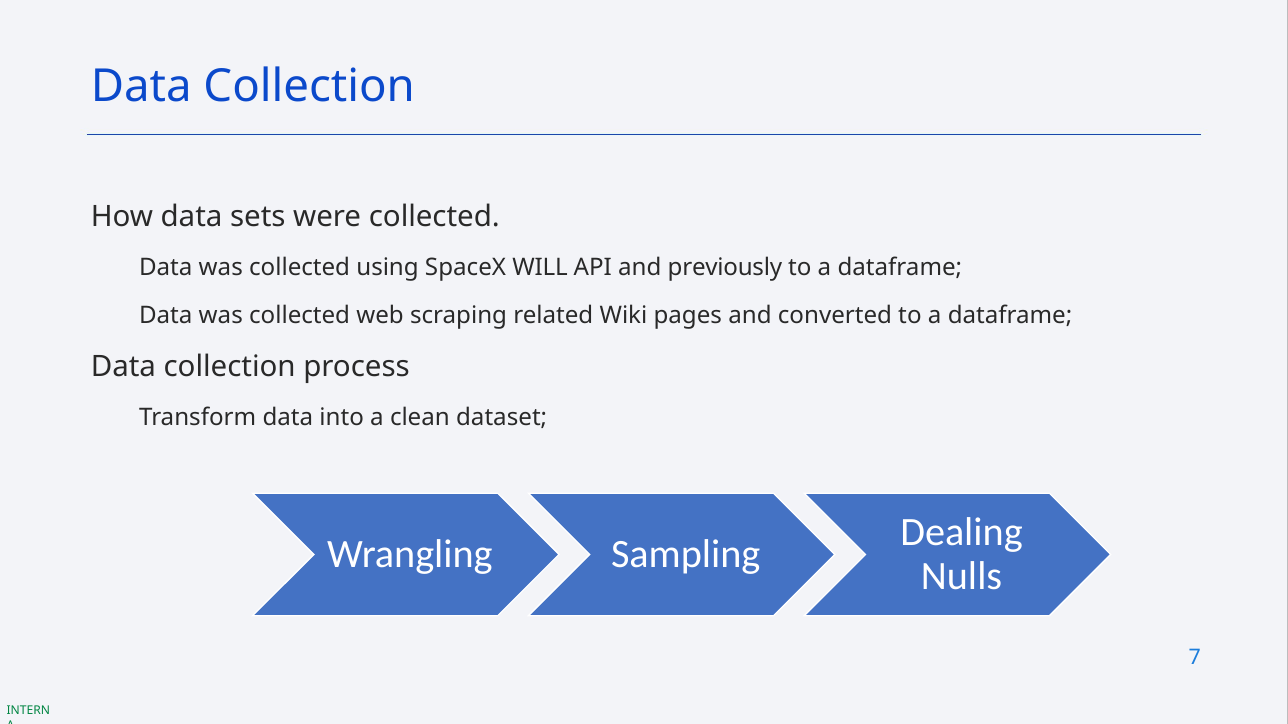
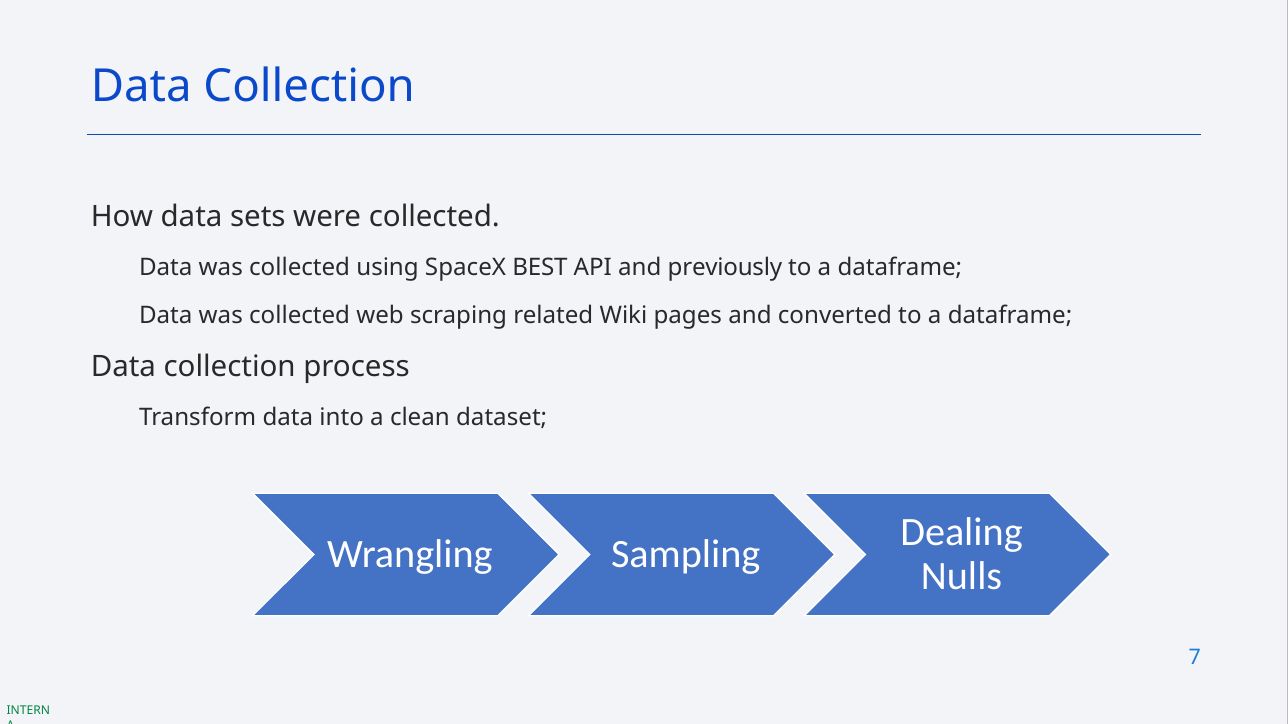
WILL: WILL -> BEST
